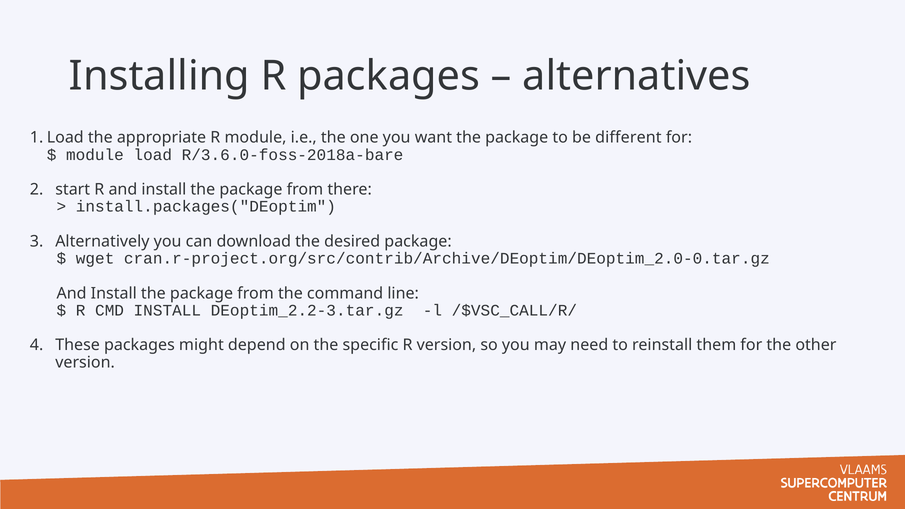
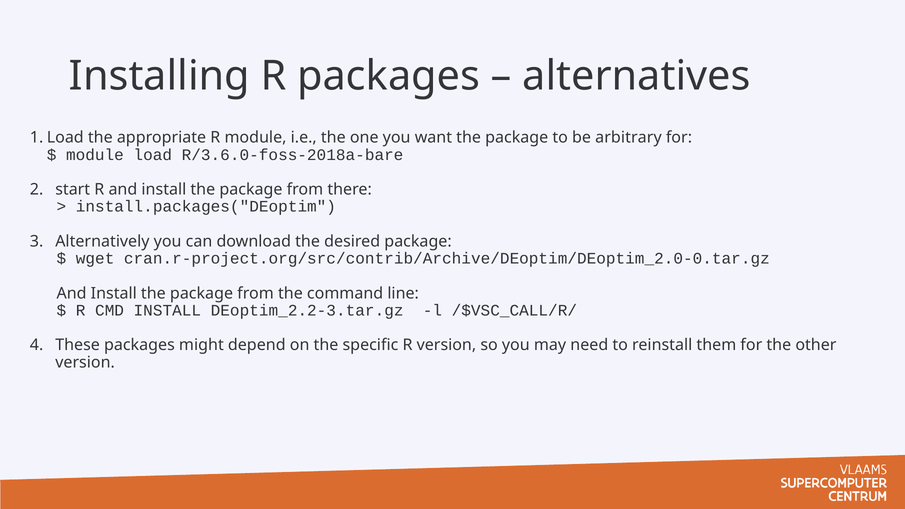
different: different -> arbitrary
